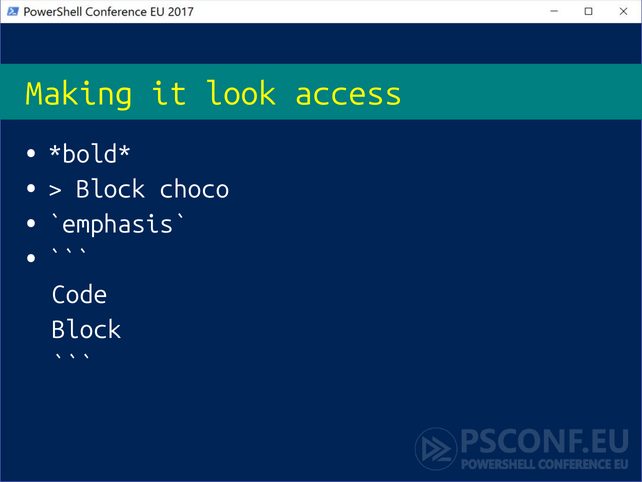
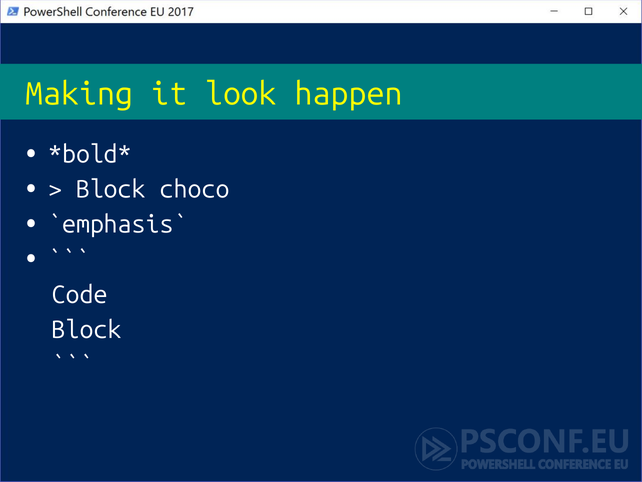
access: access -> happen
